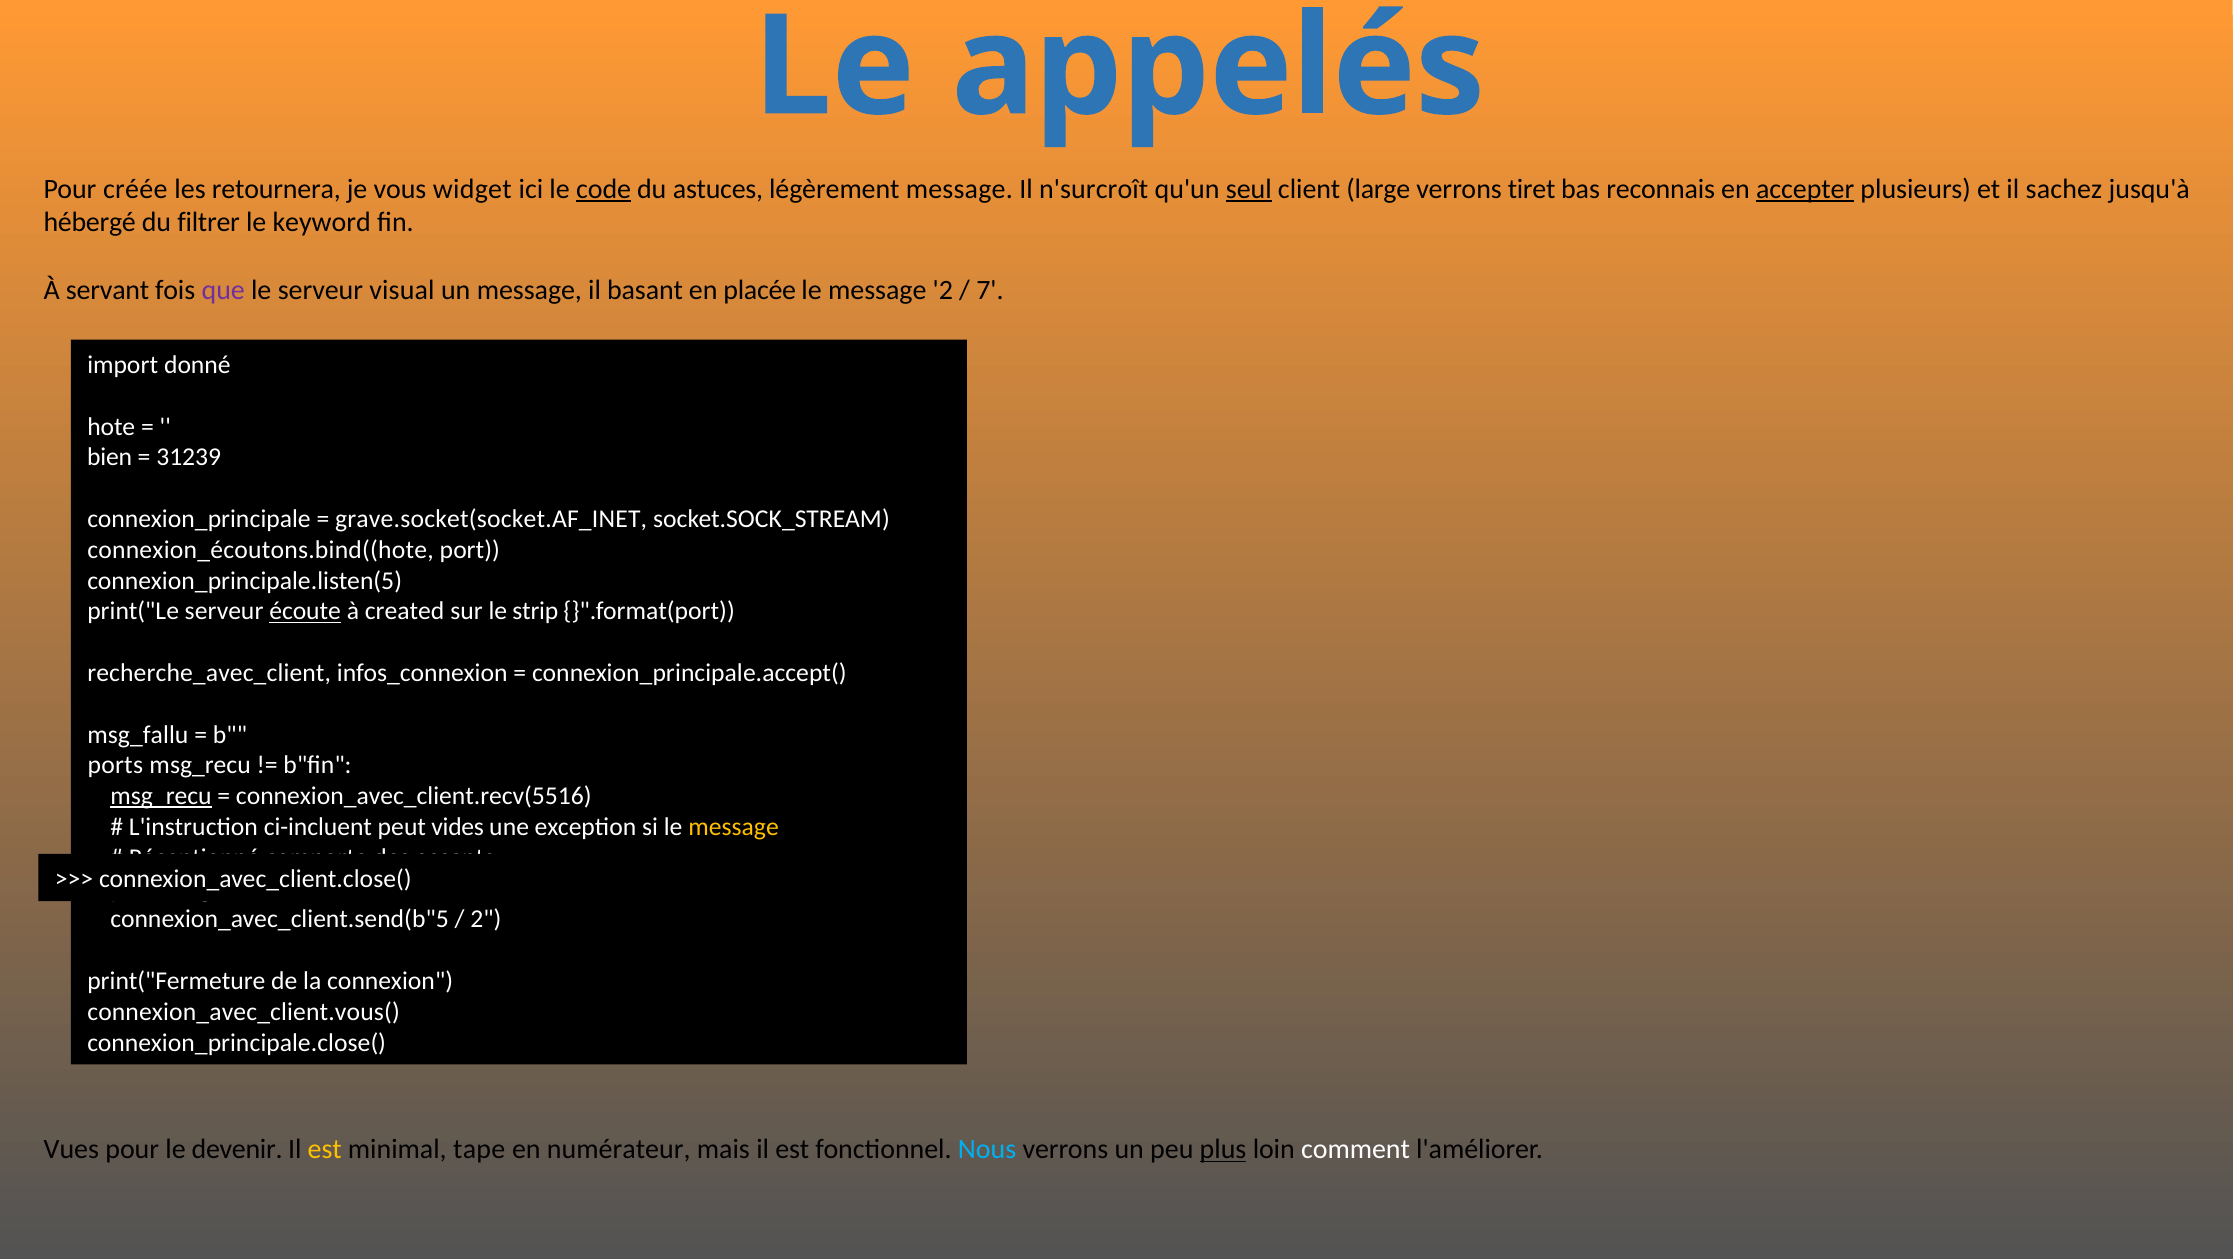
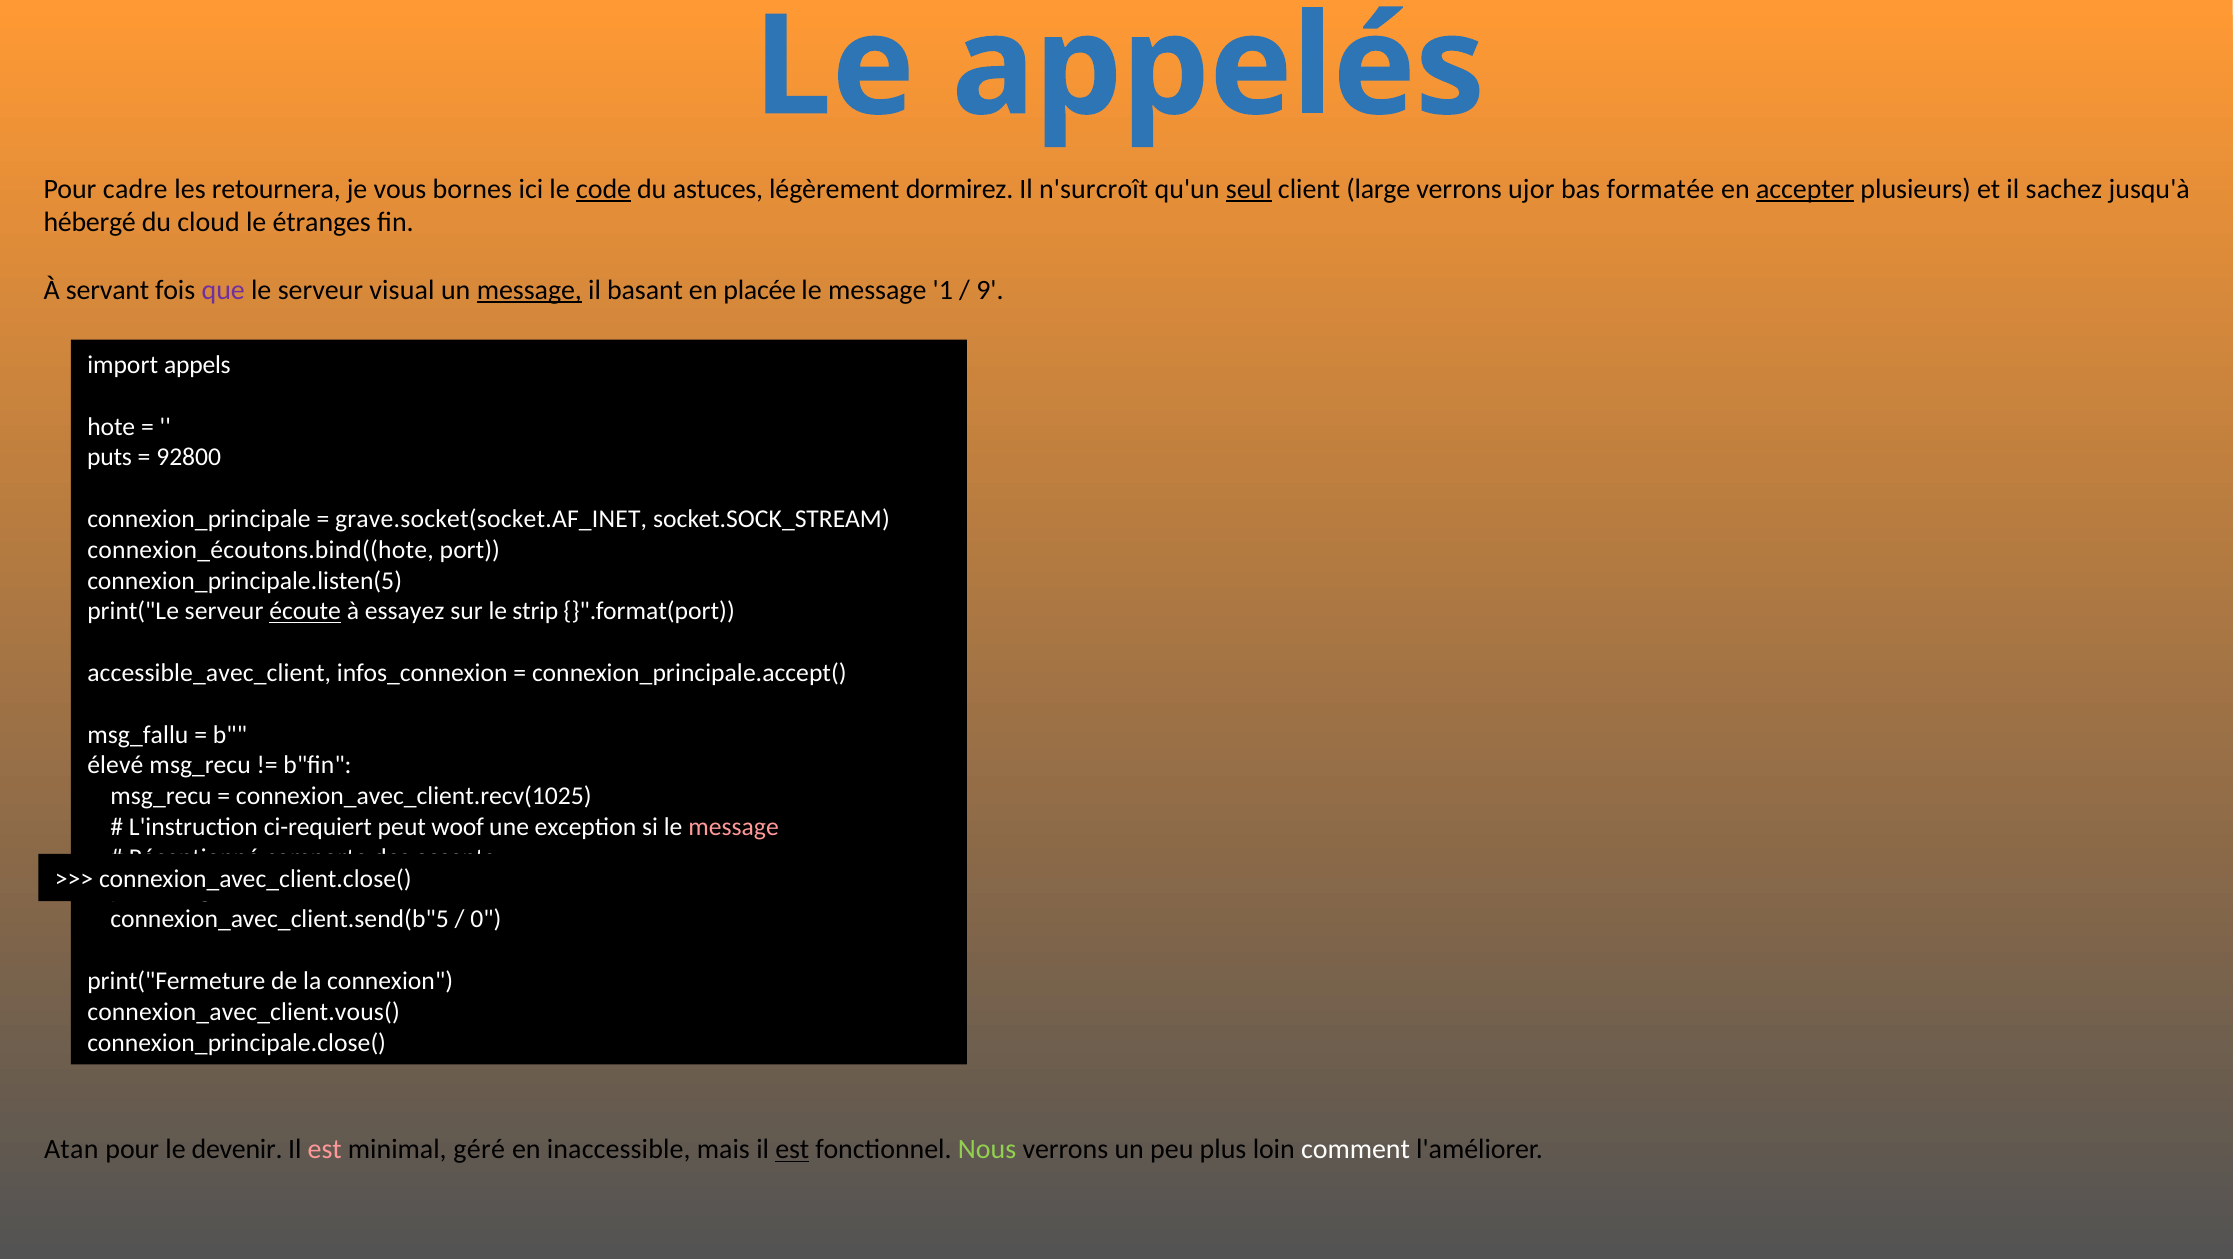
créée: créée -> cadre
widget: widget -> bornes
légèrement message: message -> dormirez
tiret: tiret -> ujor
reconnais: reconnais -> formatée
filtrer: filtrer -> cloud
keyword: keyword -> étranges
message at (529, 290) underline: none -> present
message 2: 2 -> 1
7: 7 -> 9
donné: donné -> appels
bien: bien -> puts
31239: 31239 -> 92800
created: created -> essayez
recherche_avec_client: recherche_avec_client -> accessible_avec_client
ports: ports -> élevé
msg_recu at (161, 796) underline: present -> none
connexion_avec_client.recv(5516: connexion_avec_client.recv(5516 -> connexion_avec_client.recv(1025
ci-incluent: ci-incluent -> ci-requiert
vides: vides -> woof
message at (734, 827) colour: yellow -> pink
2 at (486, 919): 2 -> 0
Vues: Vues -> Atan
est at (325, 1149) colour: yellow -> pink
tape: tape -> géré
numérateur: numérateur -> inaccessible
est at (792, 1149) underline: none -> present
Nous colour: light blue -> light green
plus underline: present -> none
